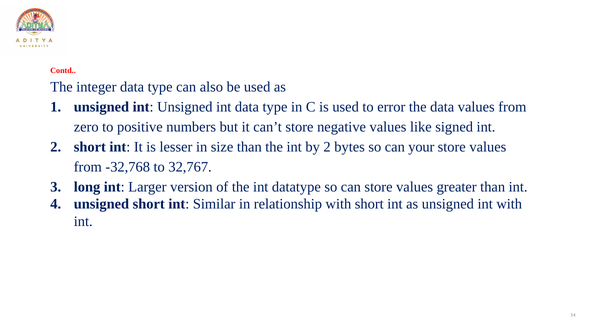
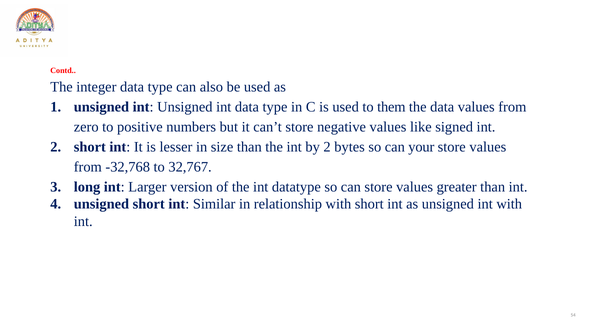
error: error -> them
